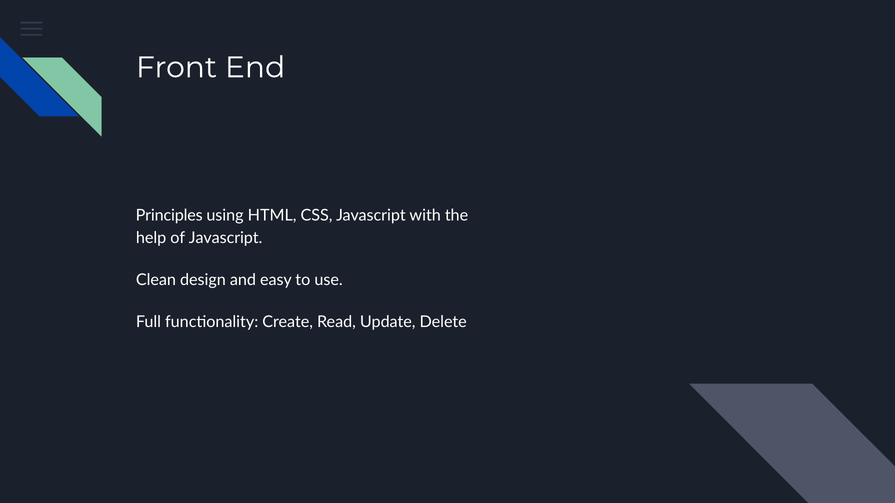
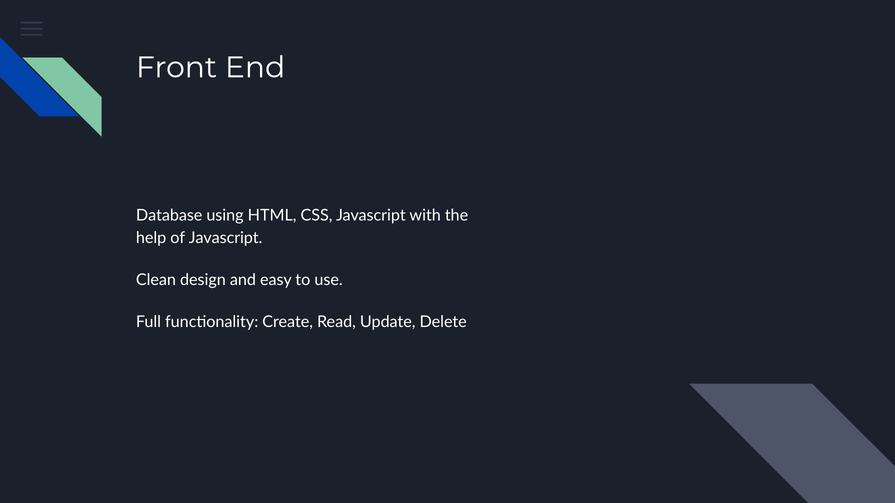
Principles: Principles -> Database
